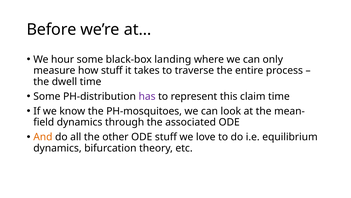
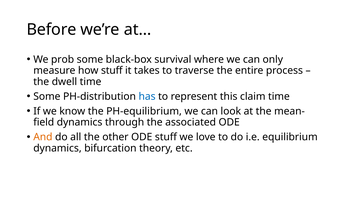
hour: hour -> prob
landing: landing -> survival
has colour: purple -> blue
PH-mosquitoes: PH-mosquitoes -> PH-equilibrium
